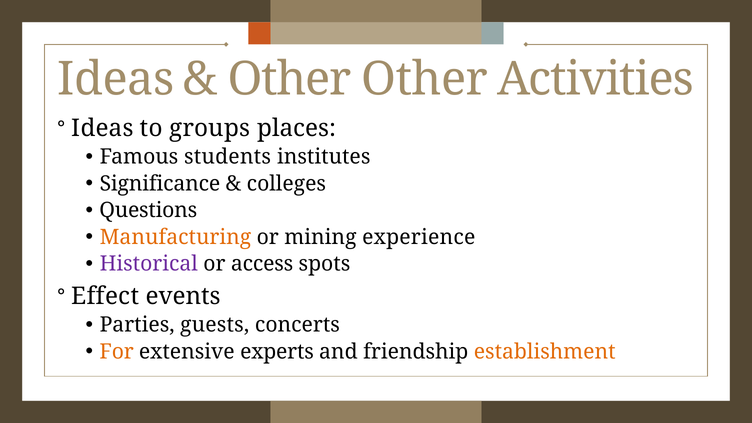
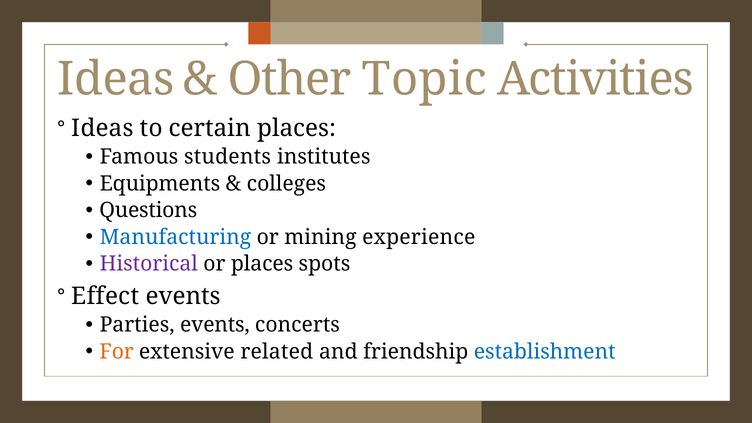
Other Other: Other -> Topic
groups: groups -> certain
Significance: Significance -> Equipments
Manufacturing colour: orange -> blue
or access: access -> places
Parties guests: guests -> events
experts: experts -> related
establishment colour: orange -> blue
